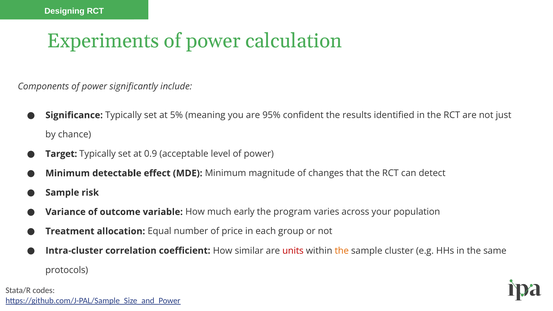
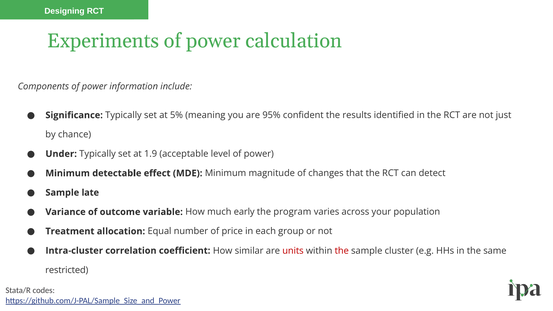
significantly: significantly -> information
Target: Target -> Under
0.9: 0.9 -> 1.9
risk: risk -> late
the at (342, 251) colour: orange -> red
protocols: protocols -> restricted
